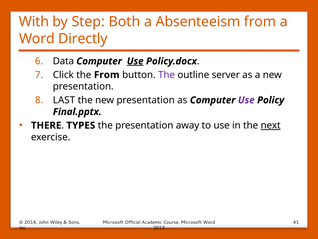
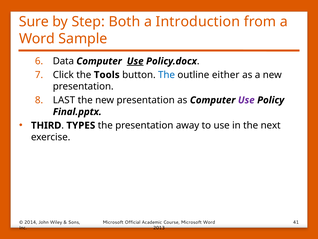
With: With -> Sure
Absenteeism: Absenteeism -> Introduction
Directly: Directly -> Sample
the From: From -> Tools
The at (167, 75) colour: purple -> blue
server: server -> either
THERE: THERE -> THIRD
next underline: present -> none
